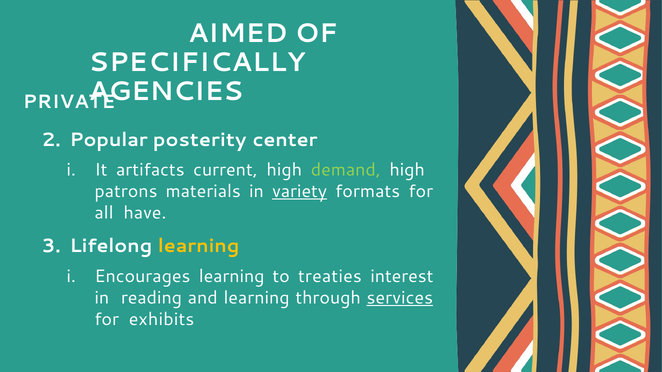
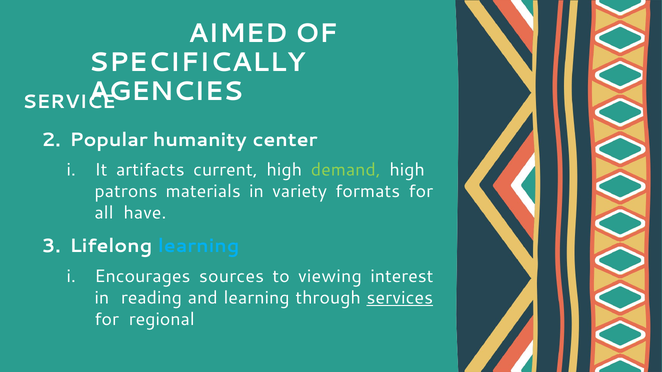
PRIVATE: PRIVATE -> SERVICE
posterity: posterity -> humanity
variety underline: present -> none
learning at (199, 246) colour: yellow -> light blue
Encourages learning: learning -> sources
treaties: treaties -> viewing
exhibits: exhibits -> regional
